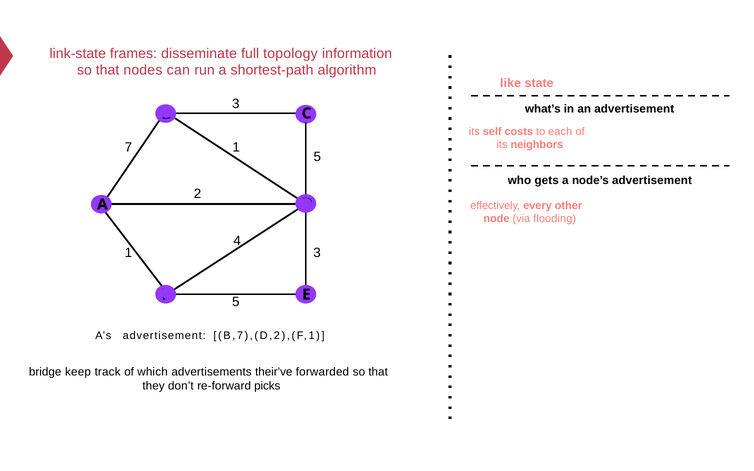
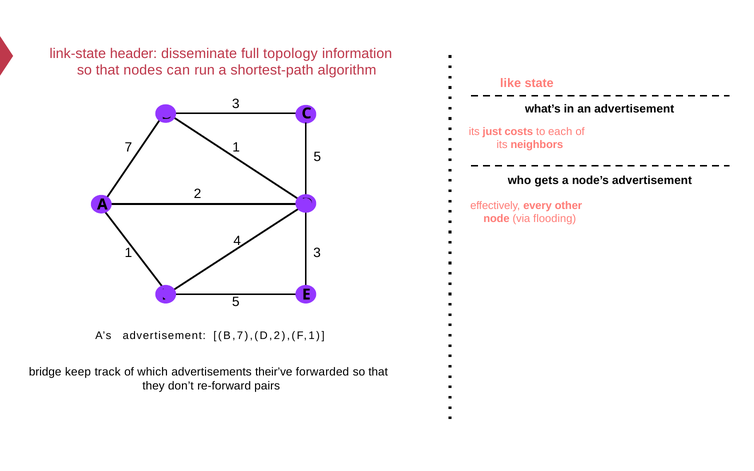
frames: frames -> header
self: self -> just
picks: picks -> pairs
